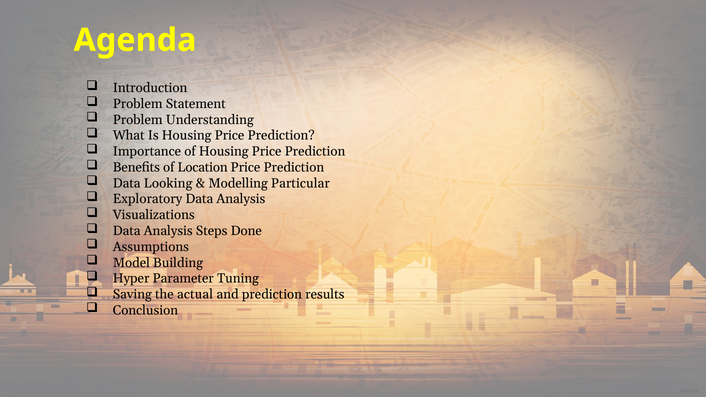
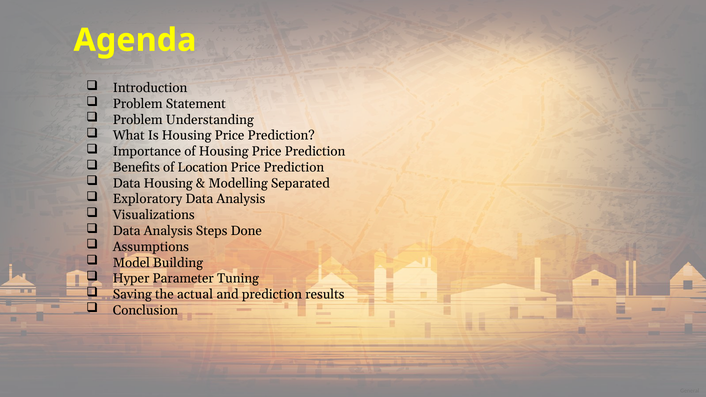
Data Looking: Looking -> Housing
Particular: Particular -> Separated
